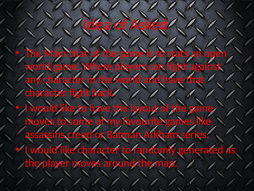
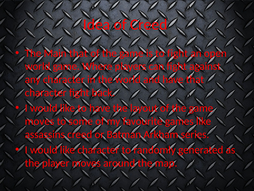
of Asked: Asked -> Creed
to stats: stats -> fight
